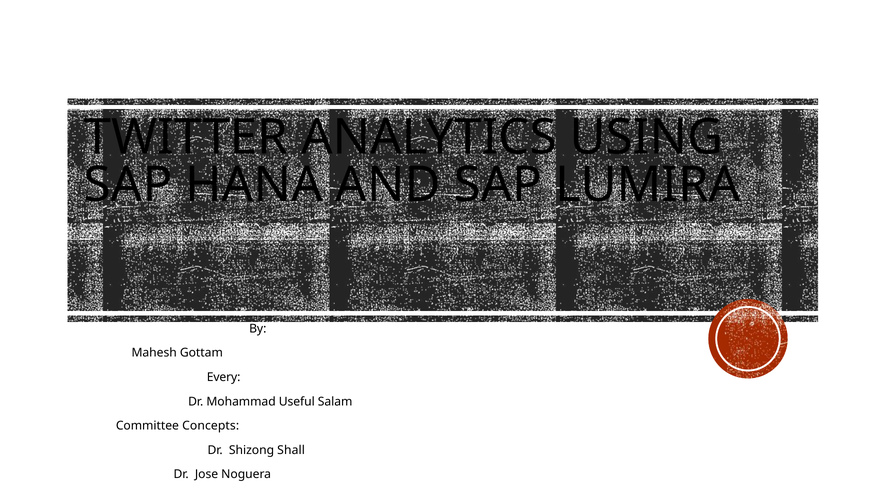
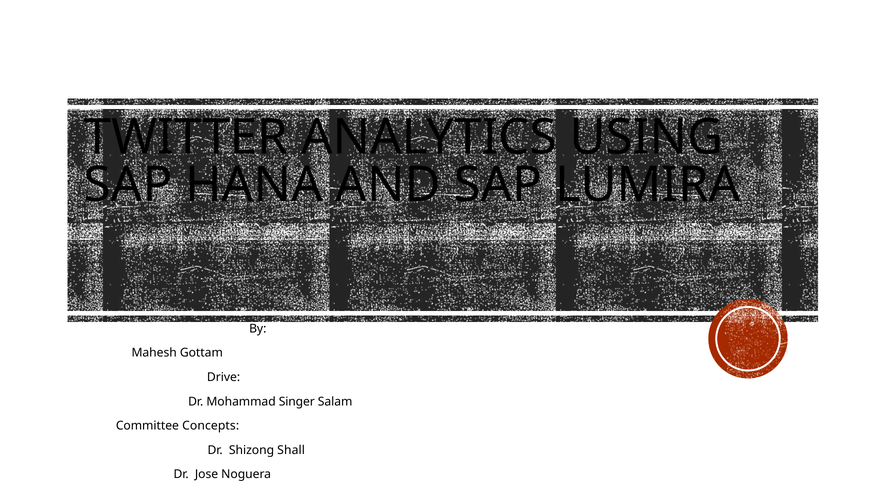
Every: Every -> Drive
Useful: Useful -> Singer
